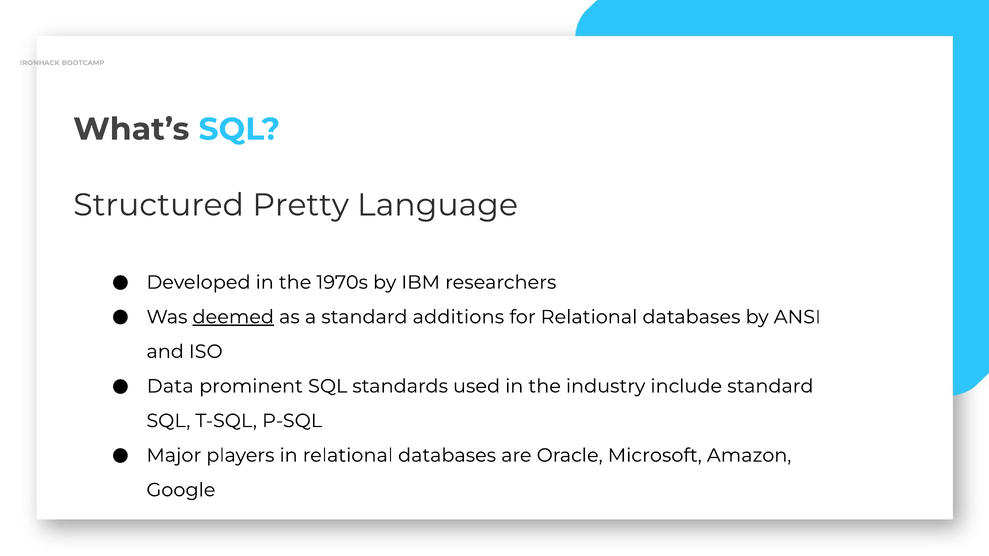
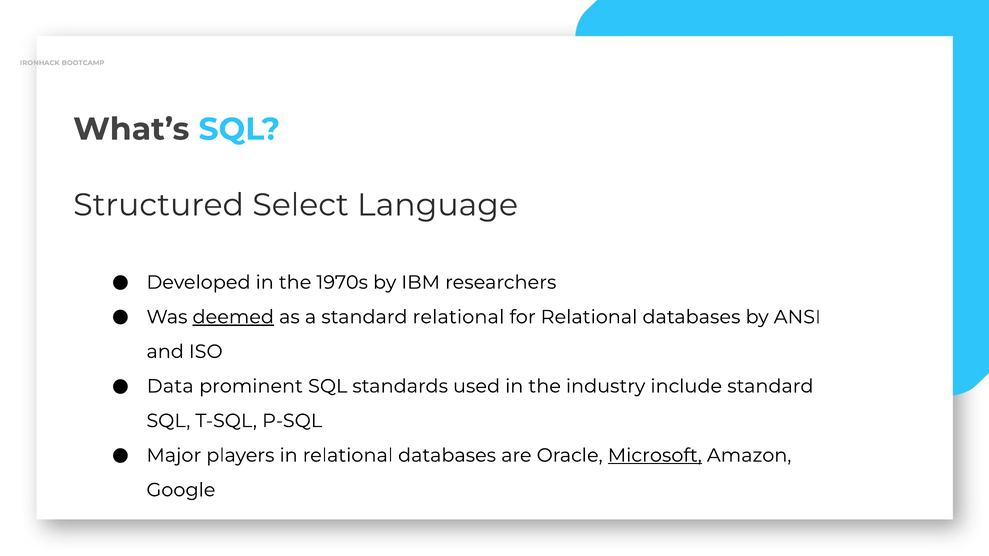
Pretty: Pretty -> Select
standard additions: additions -> relational
Microsoft underline: none -> present
